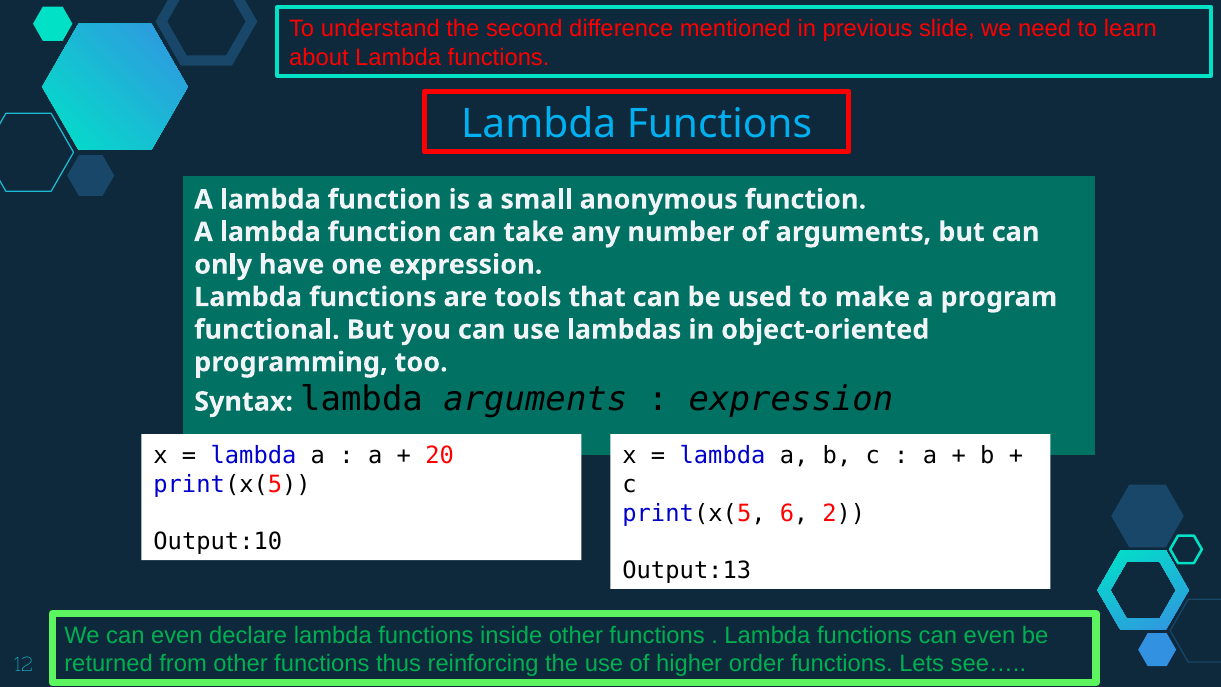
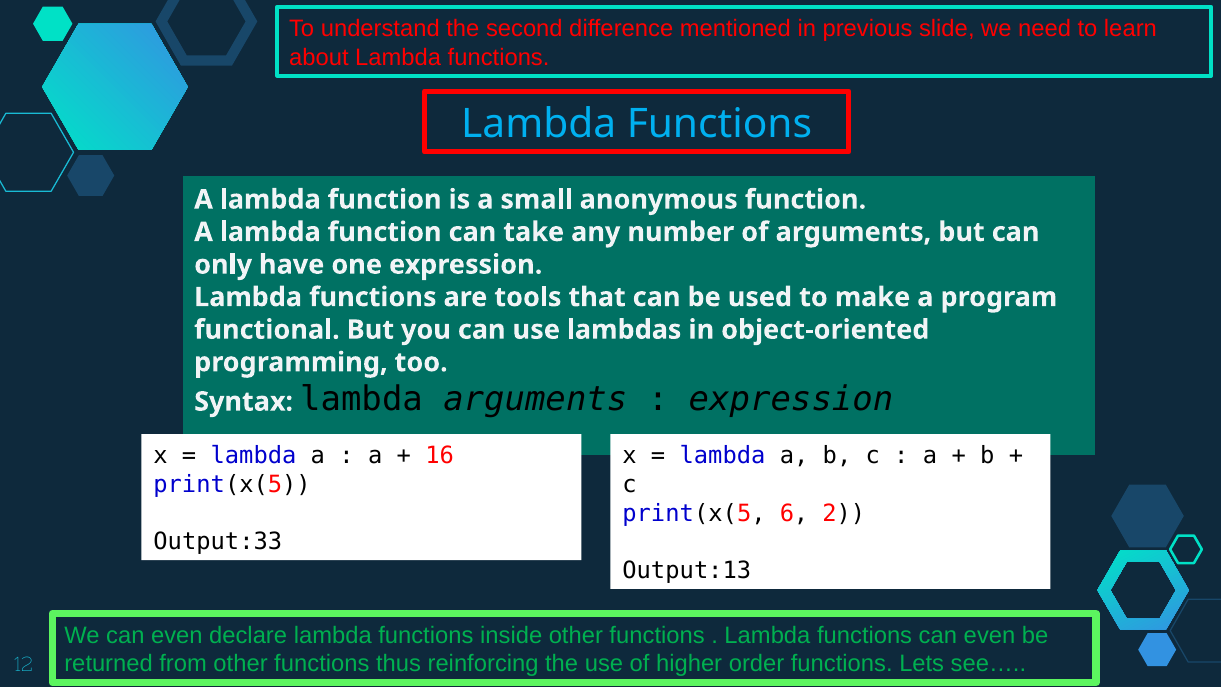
20: 20 -> 16
Output:10: Output:10 -> Output:33
